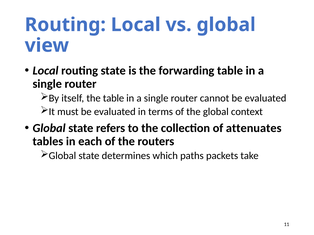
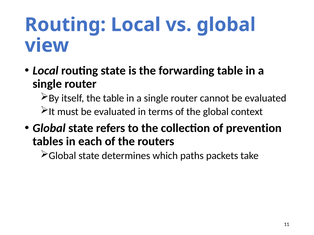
attenuates: attenuates -> prevention
